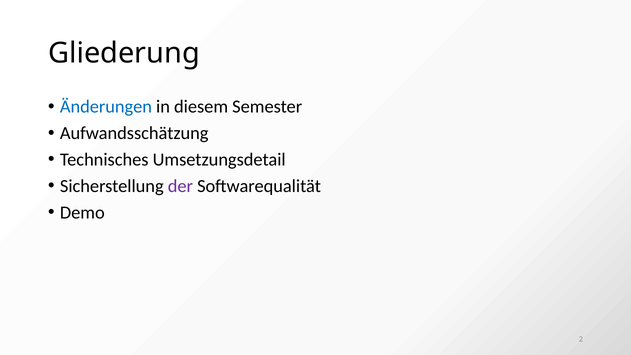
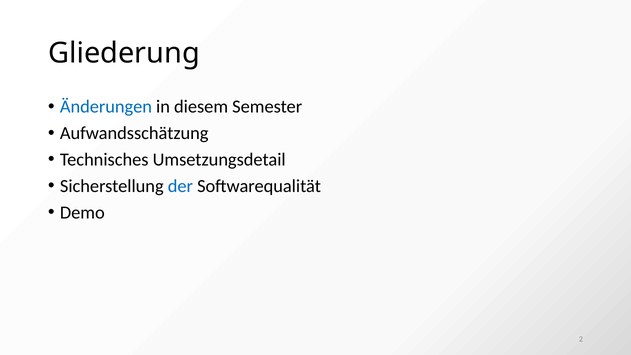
der colour: purple -> blue
